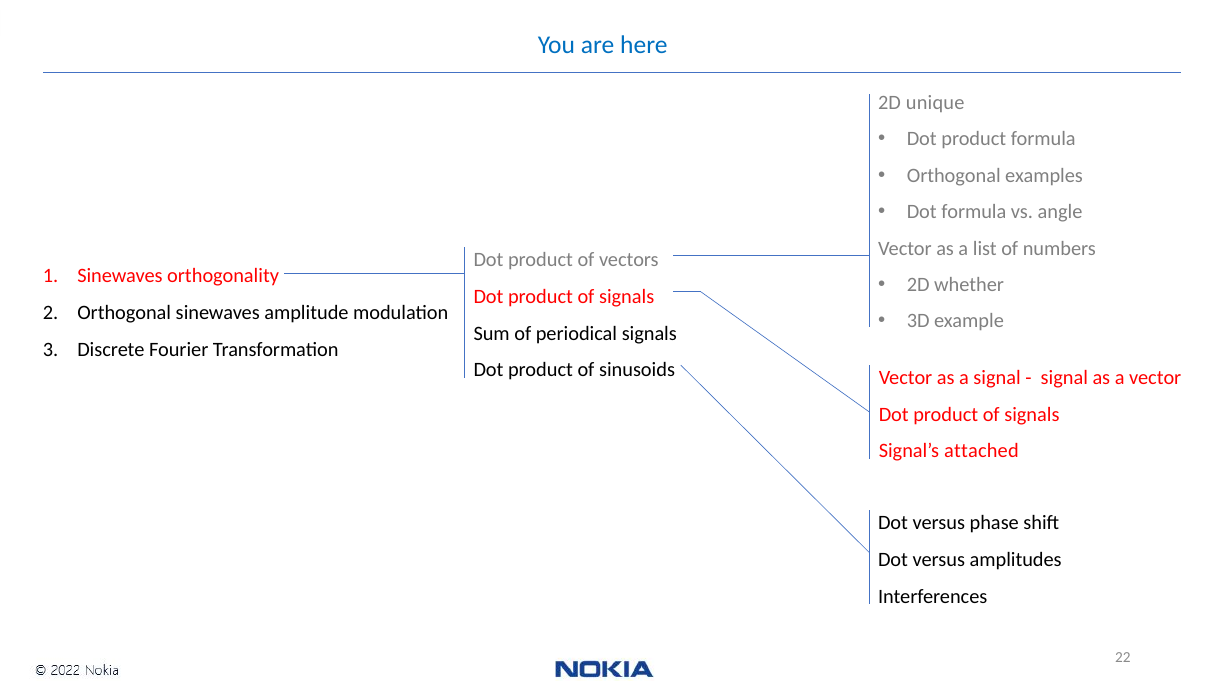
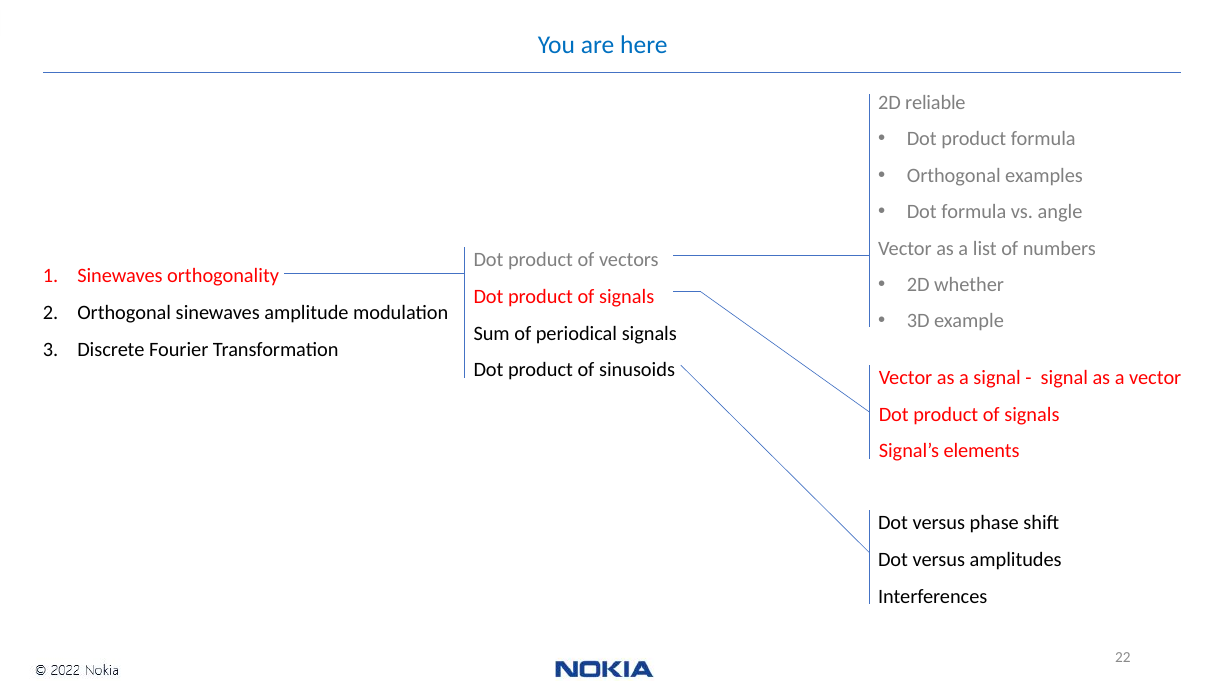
unique: unique -> reliable
attached: attached -> elements
